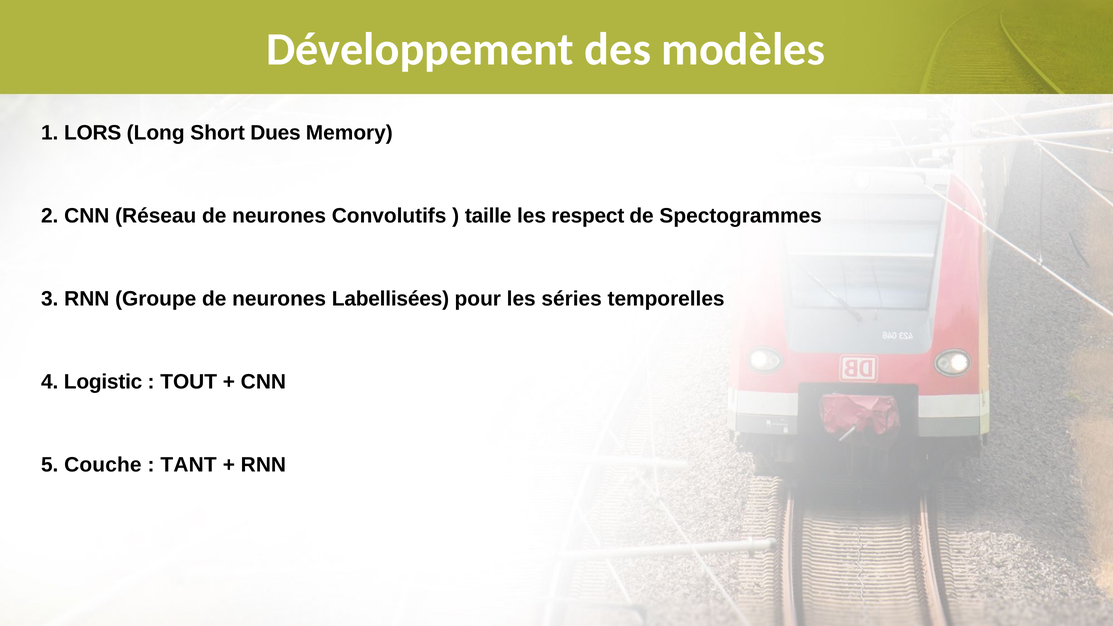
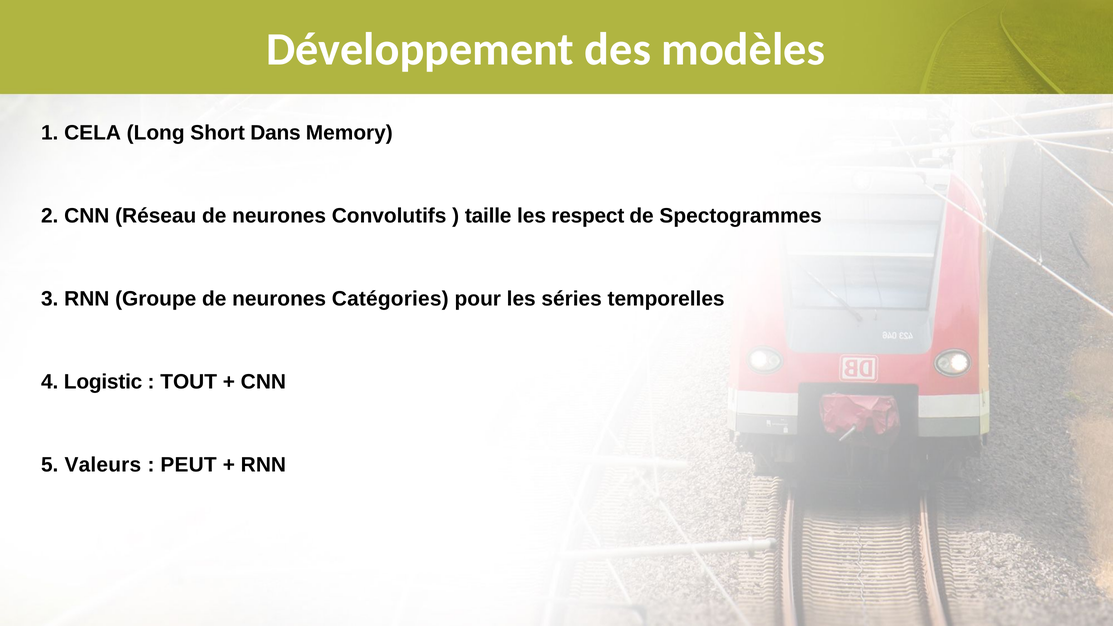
LORS: LORS -> CELA
Dues: Dues -> Dans
Labellisées: Labellisées -> Catégories
Couche: Couche -> Valeurs
TANT: TANT -> PEUT
